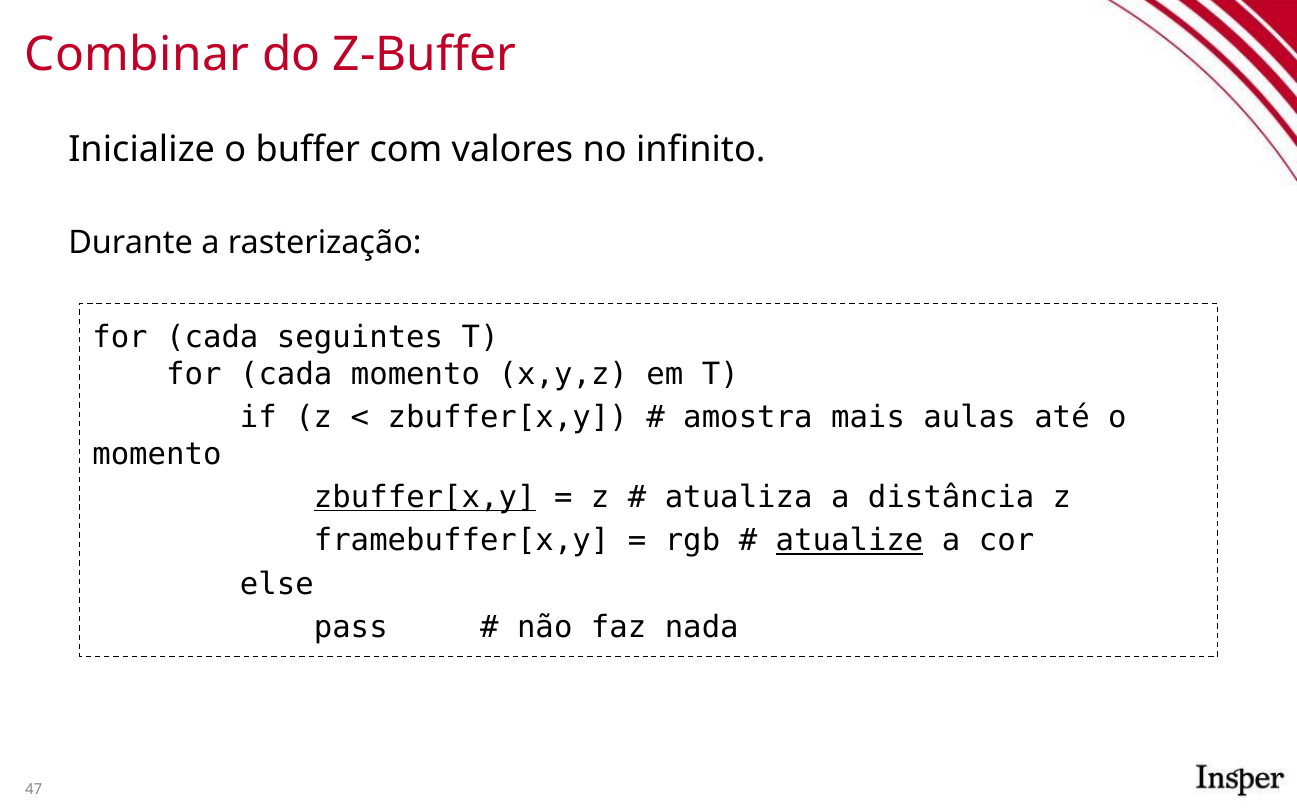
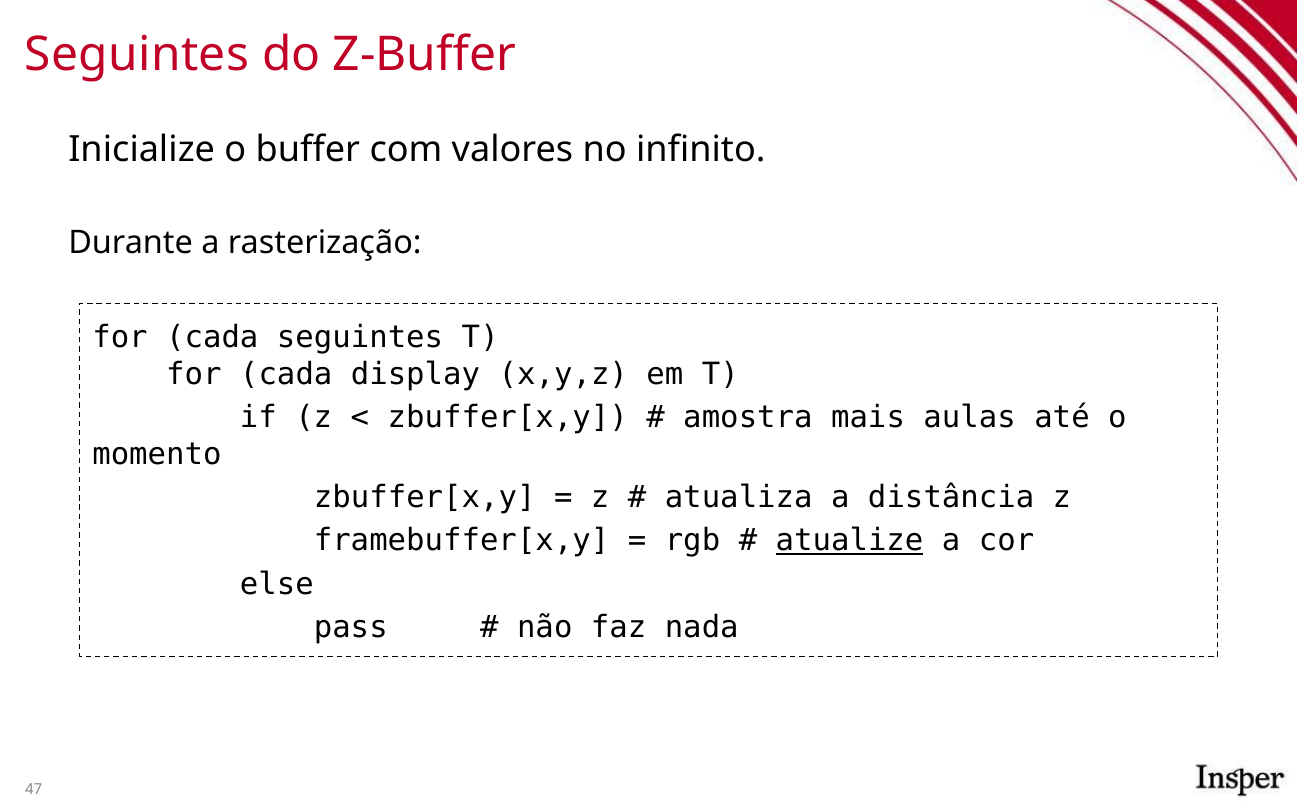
Combinar at (137, 55): Combinar -> Seguintes
cada momento: momento -> display
zbuffer[x,y at (425, 497) underline: present -> none
